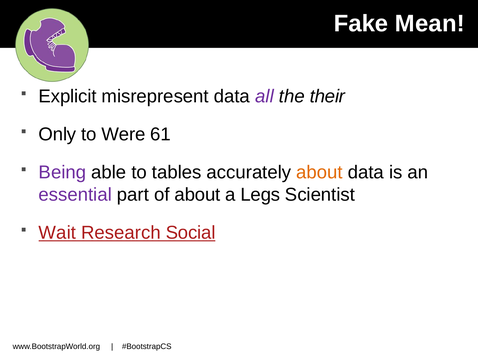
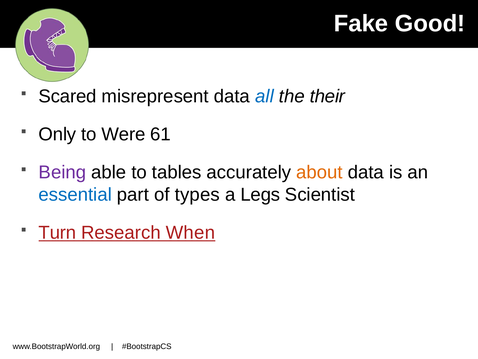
Mean: Mean -> Good
Explicit: Explicit -> Scared
all colour: purple -> blue
essential colour: purple -> blue
of about: about -> types
Wait: Wait -> Turn
Social: Social -> When
